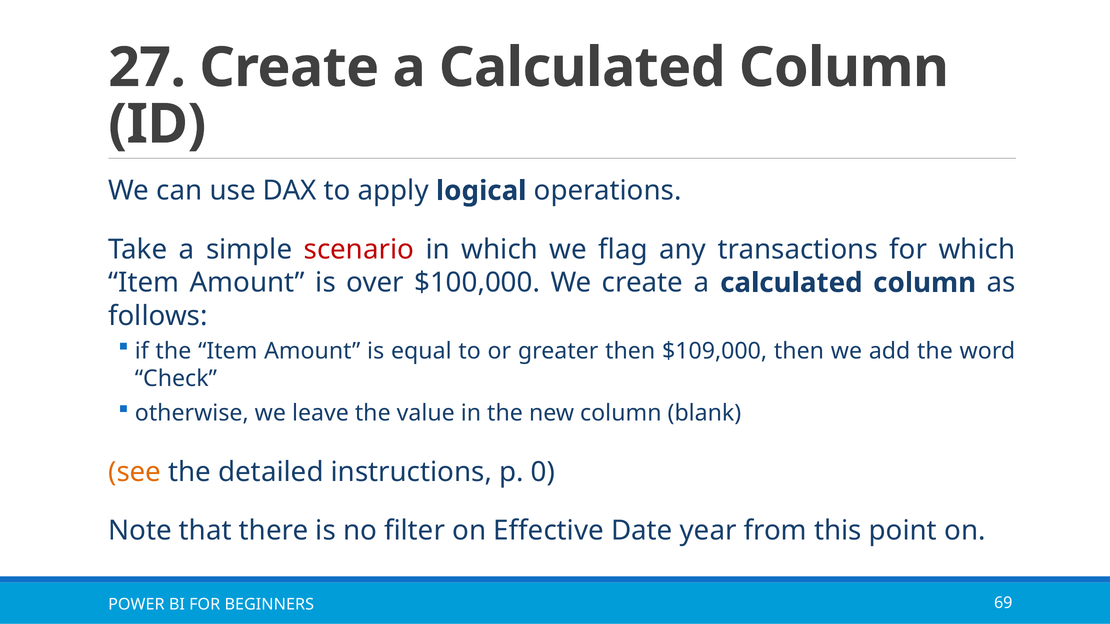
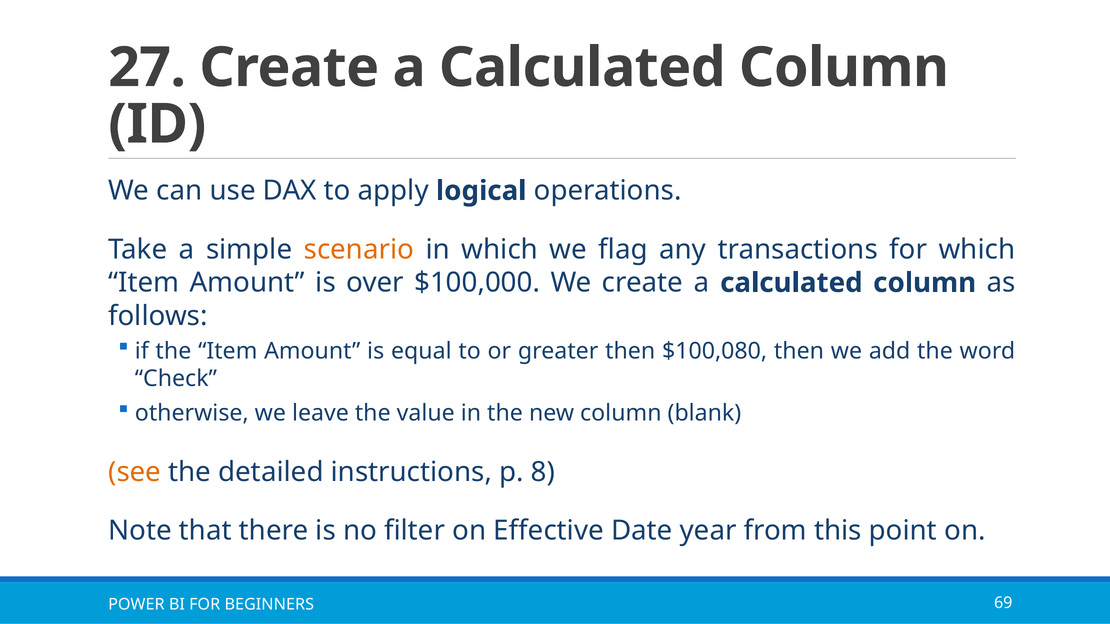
scenario colour: red -> orange
$109,000: $109,000 -> $100,080
0: 0 -> 8
